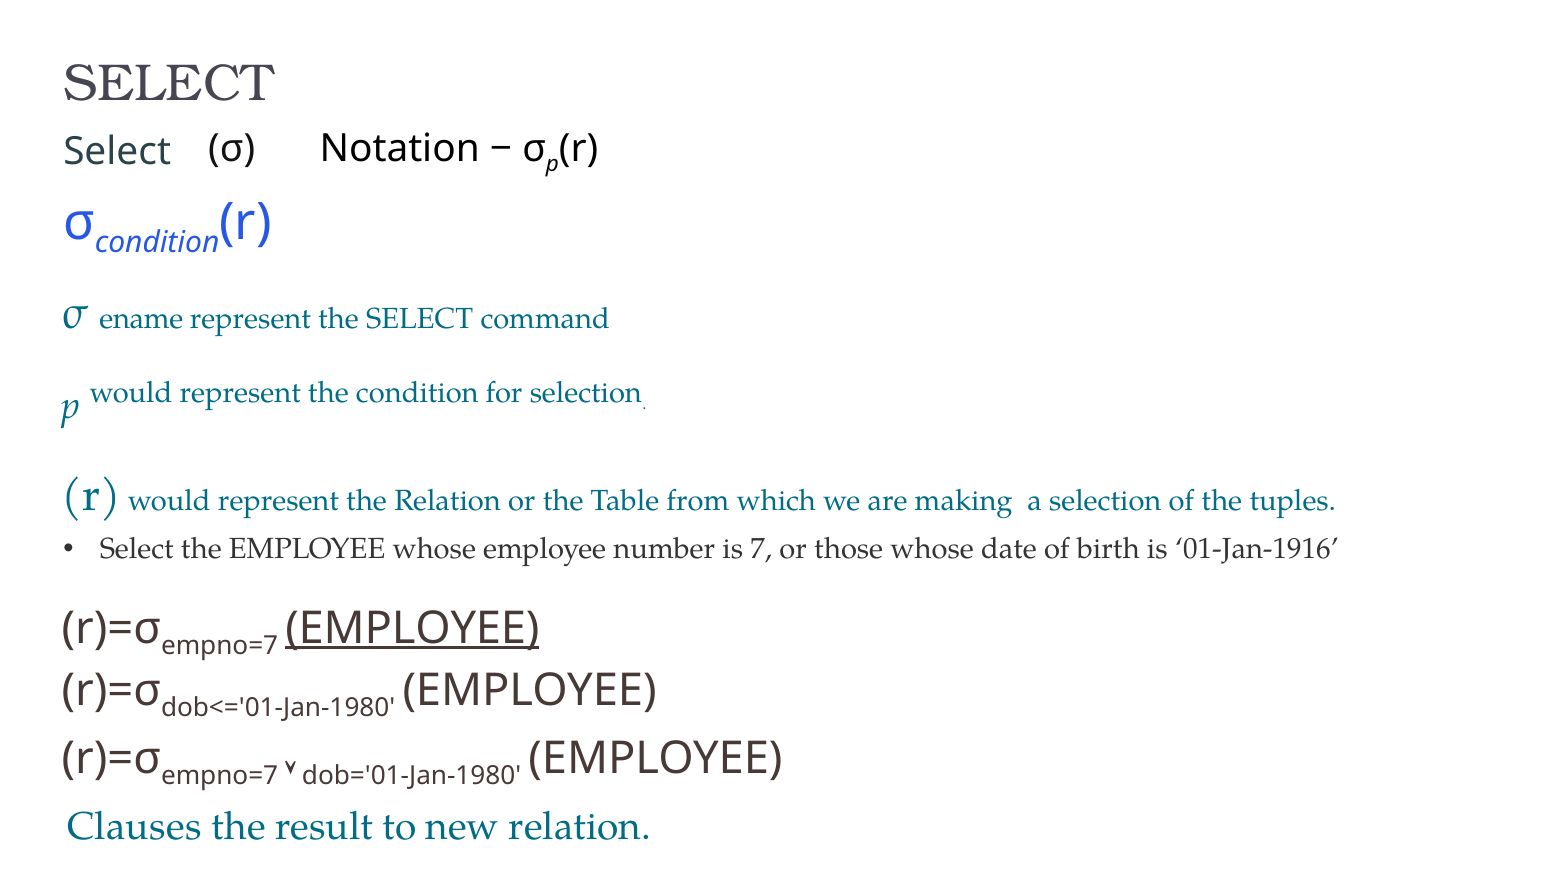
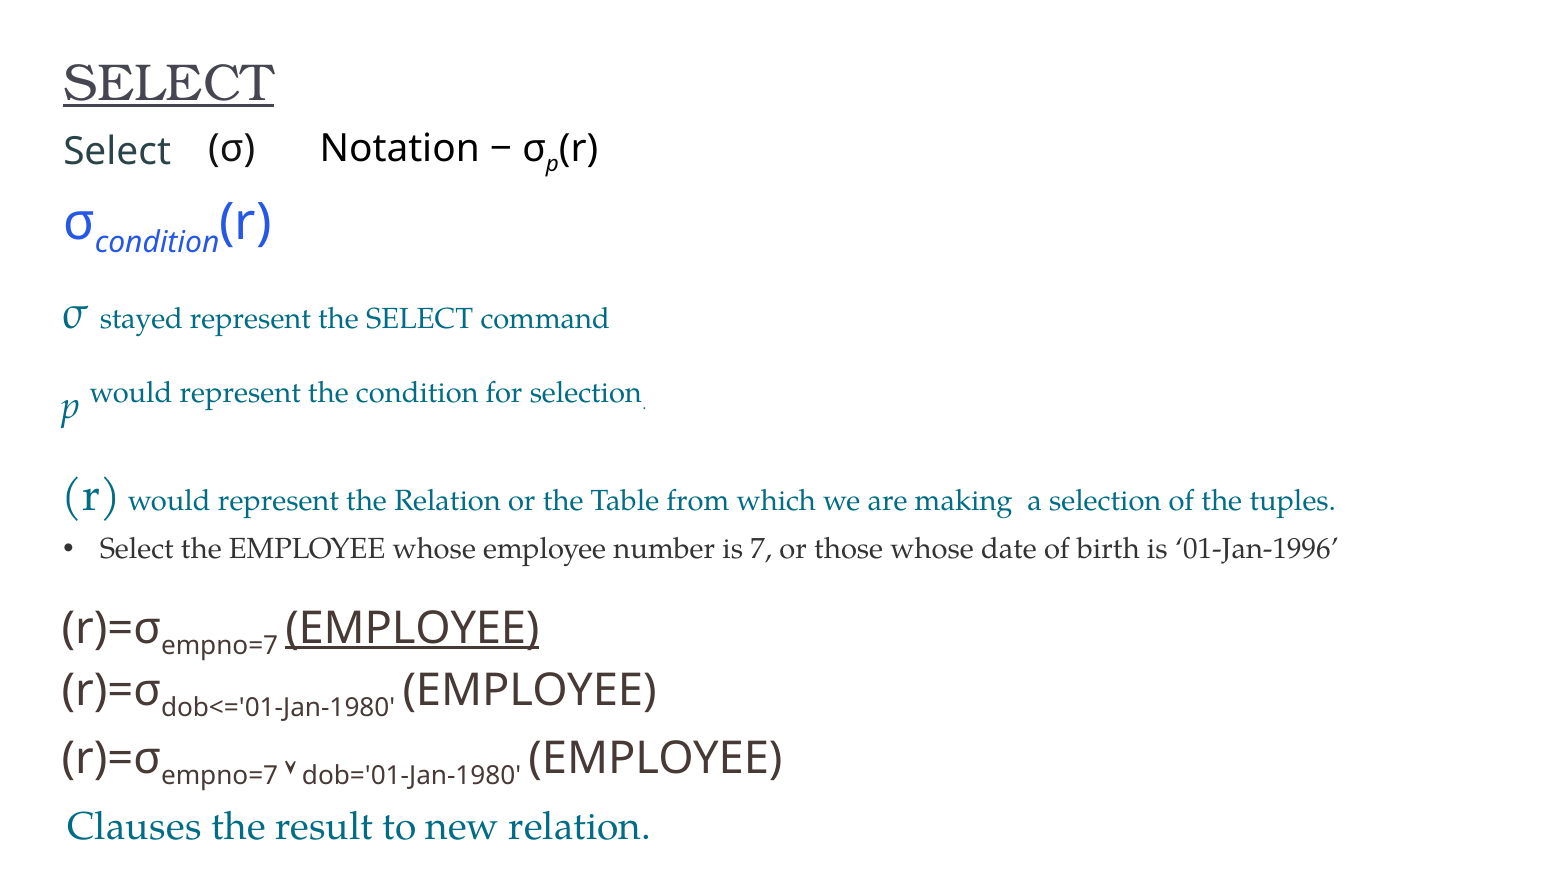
SELECT at (168, 83) underline: none -> present
ename: ename -> stayed
01-Jan-1916: 01-Jan-1916 -> 01-Jan-1996
